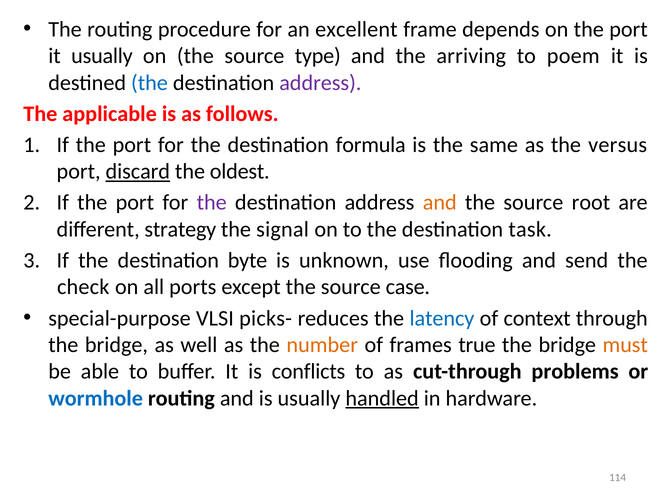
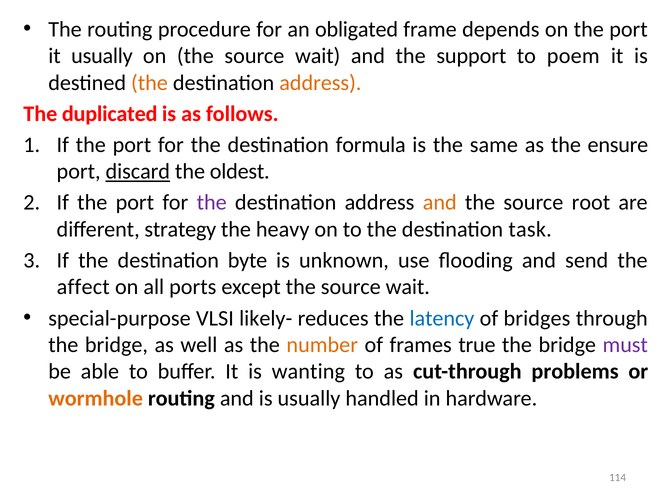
excellent: excellent -> obligated
on the source type: type -> wait
arriving: arriving -> support
the at (149, 83) colour: blue -> orange
address at (320, 83) colour: purple -> orange
applicable: applicable -> duplicated
versus: versus -> ensure
signal: signal -> heavy
check: check -> affect
except the source case: case -> wait
picks-: picks- -> likely-
context: context -> bridges
must colour: orange -> purple
conflicts: conflicts -> wanting
wormhole colour: blue -> orange
handled underline: present -> none
